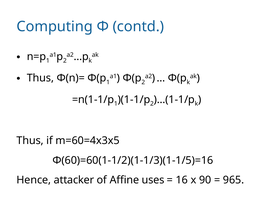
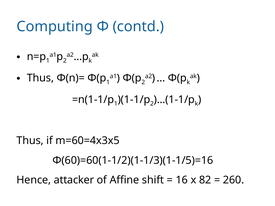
uses: uses -> shift
90: 90 -> 82
965: 965 -> 260
